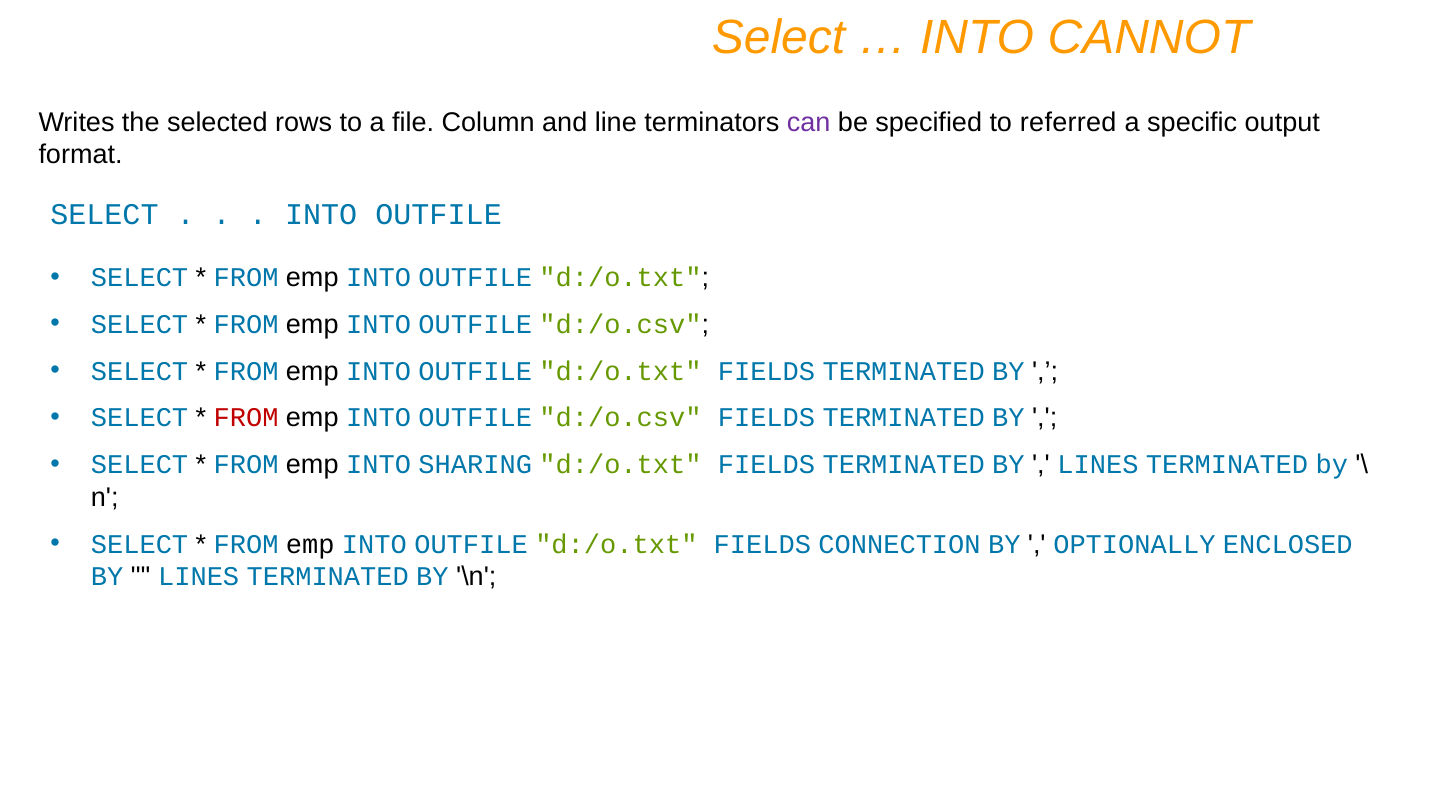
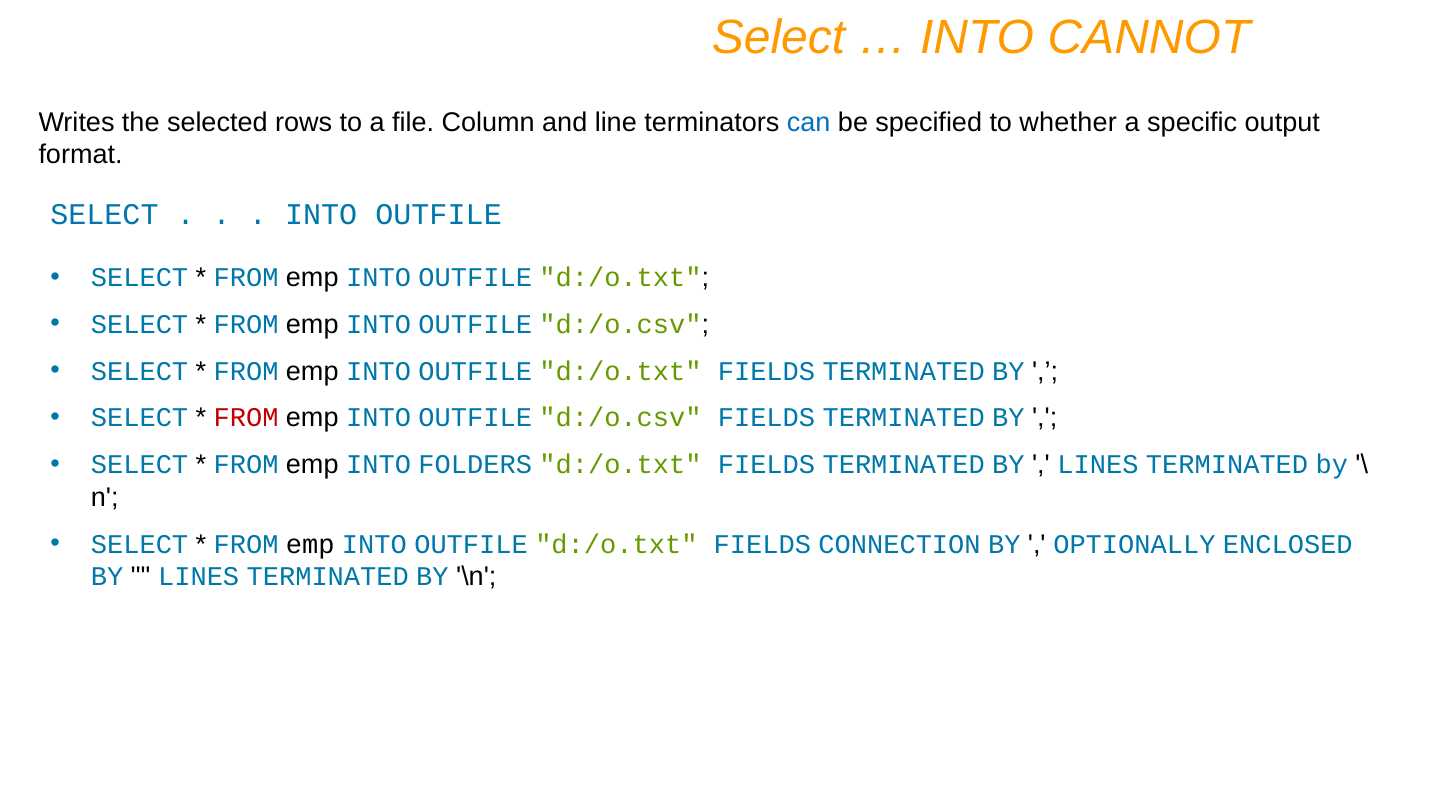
can colour: purple -> blue
referred: referred -> whether
SHARING: SHARING -> FOLDERS
